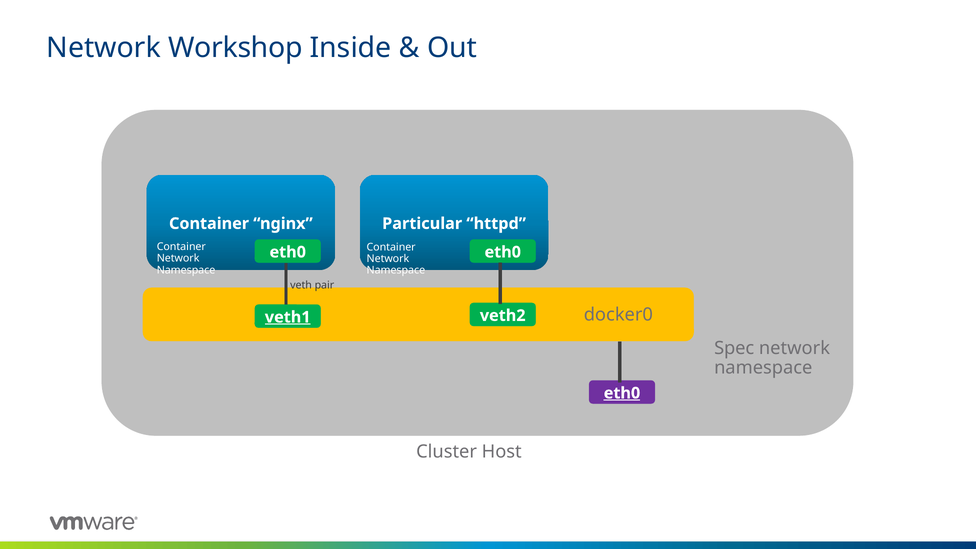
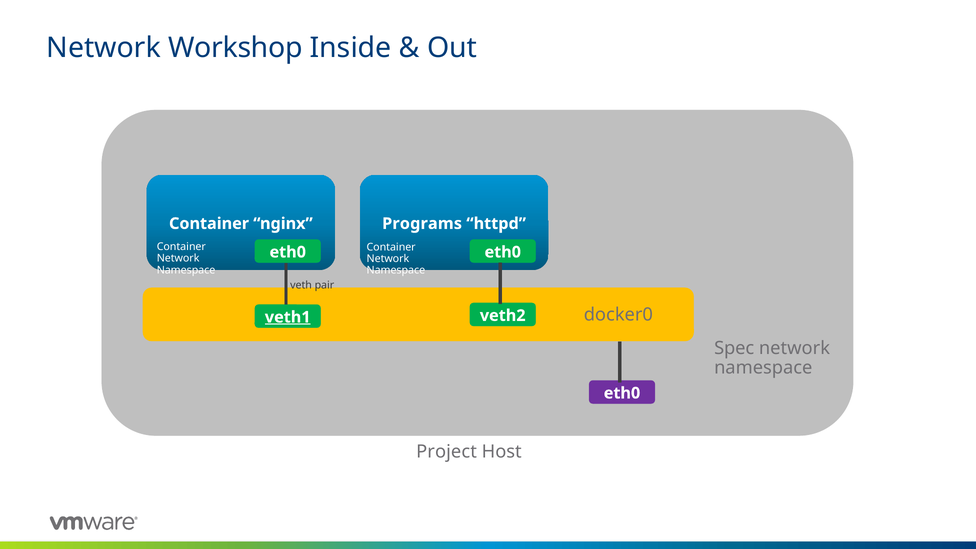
Particular: Particular -> Programs
eth0 at (622, 393) underline: present -> none
Cluster: Cluster -> Project
